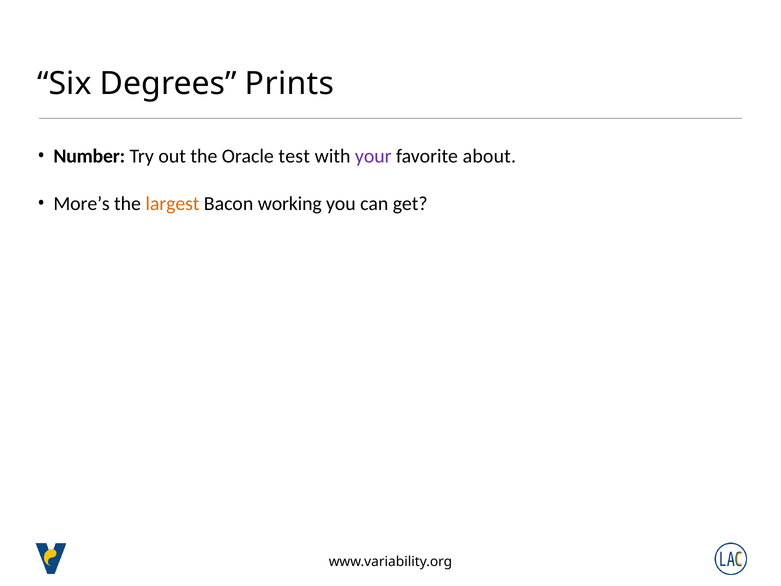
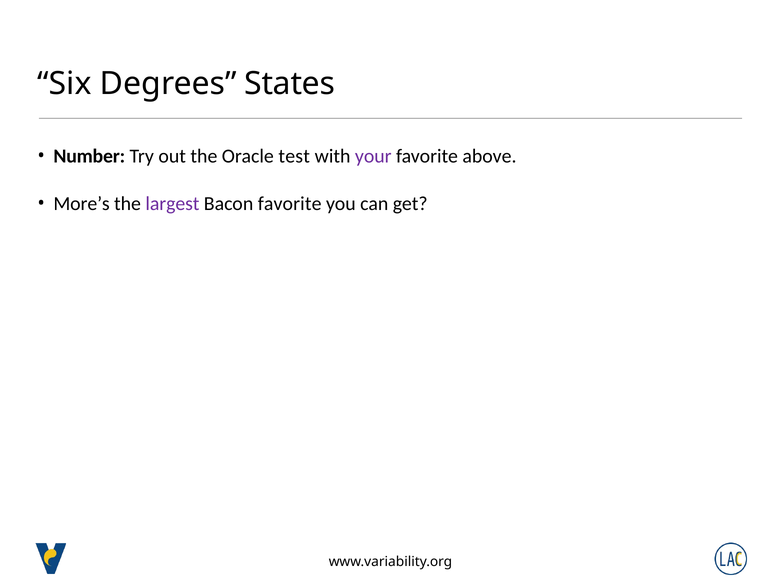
Prints: Prints -> States
about: about -> above
largest colour: orange -> purple
Bacon working: working -> favorite
